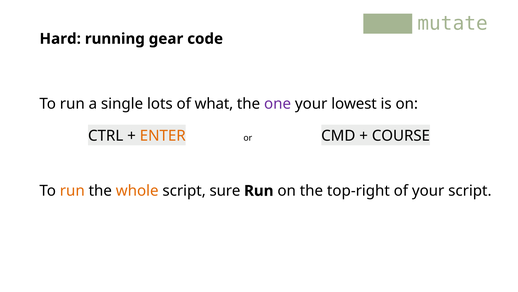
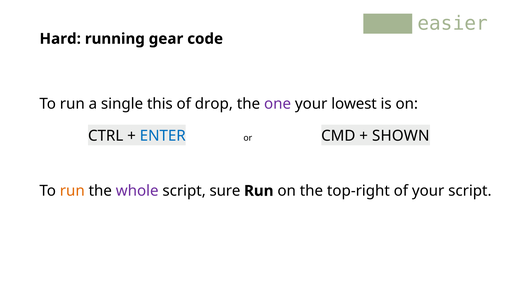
mutate: mutate -> easier
lots: lots -> this
what: what -> drop
ENTER colour: orange -> blue
COURSE: COURSE -> SHOWN
whole colour: orange -> purple
